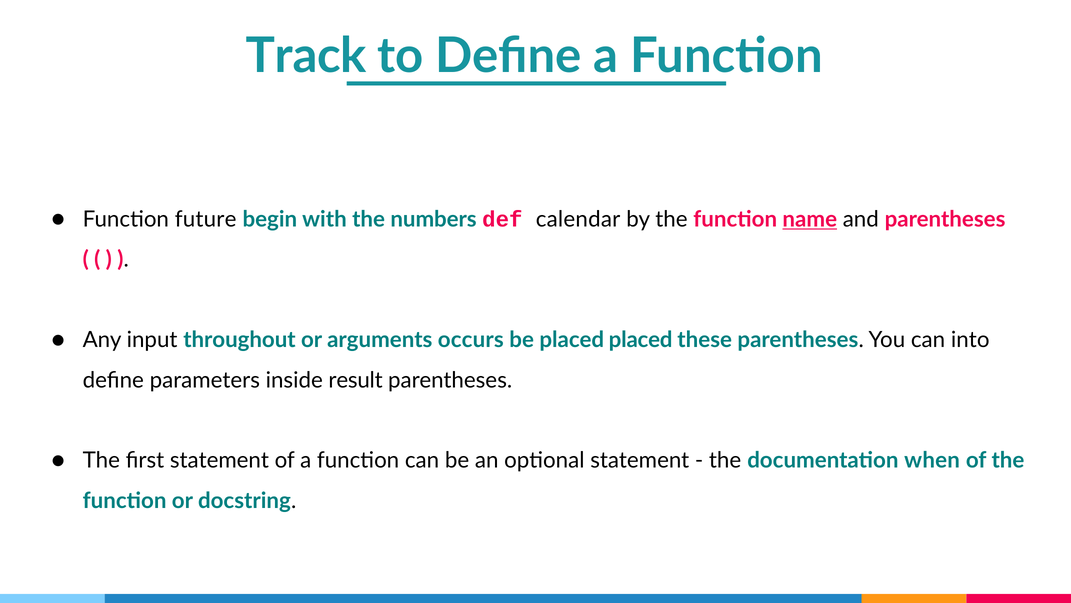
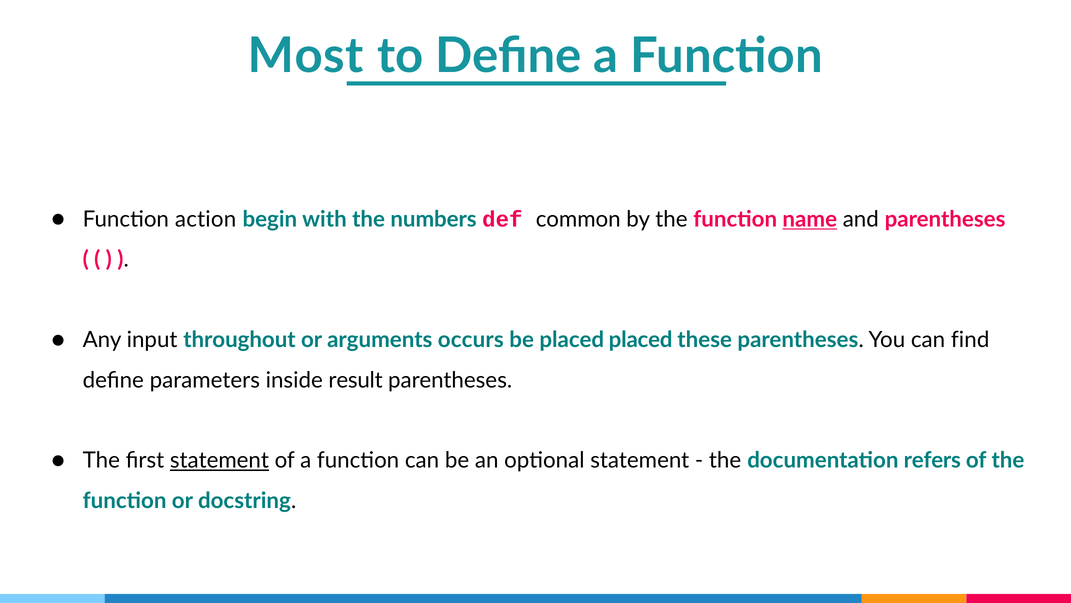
Track: Track -> Most
future: future -> action
calendar: calendar -> common
into: into -> find
statement at (219, 460) underline: none -> present
when: when -> refers
